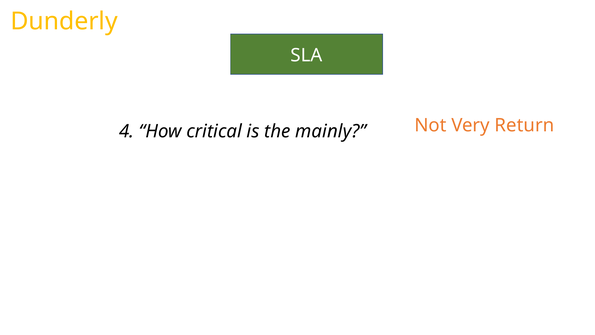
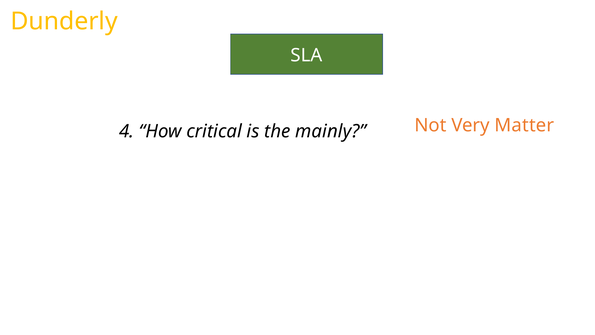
Return: Return -> Matter
